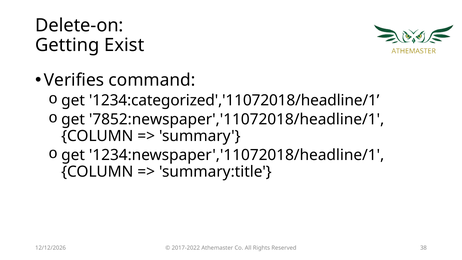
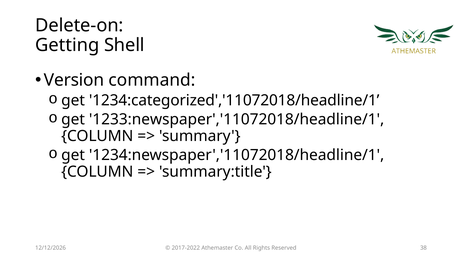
Exist: Exist -> Shell
Verifies: Verifies -> Version
7852:newspaper','11072018/headline/1: 7852:newspaper','11072018/headline/1 -> 1233:newspaper','11072018/headline/1
